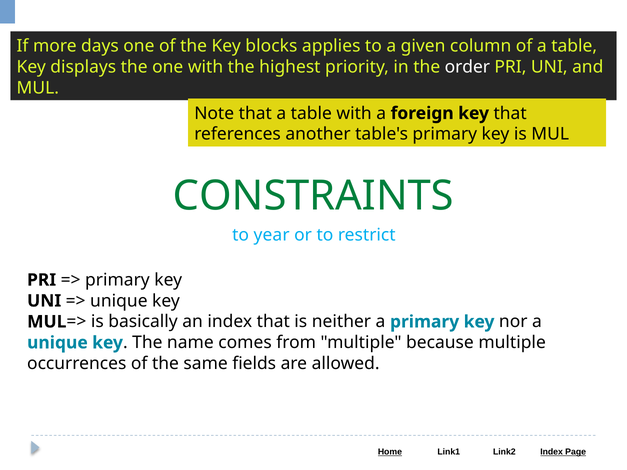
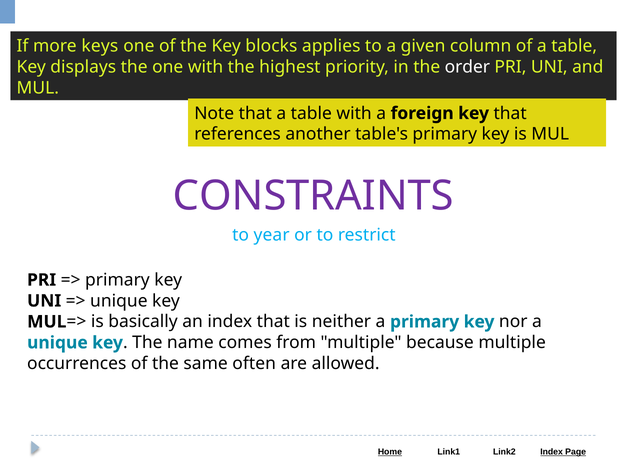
days: days -> keys
CONSTRAINTS colour: green -> purple
fields: fields -> often
